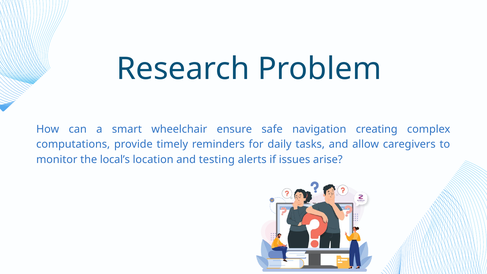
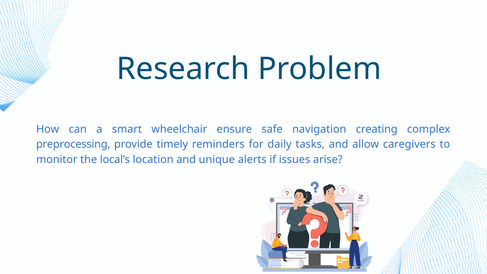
computations: computations -> preprocessing
testing: testing -> unique
